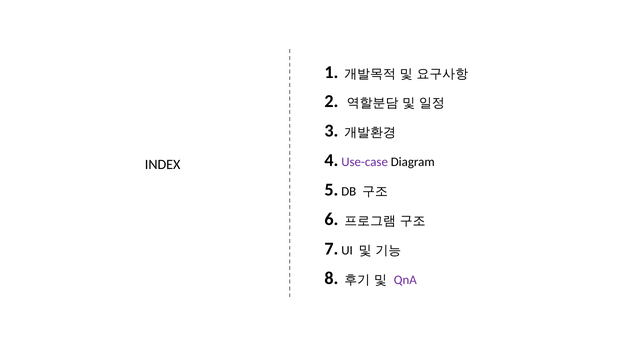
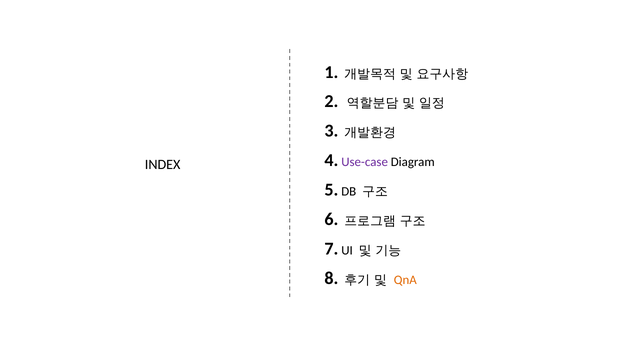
QnA colour: purple -> orange
